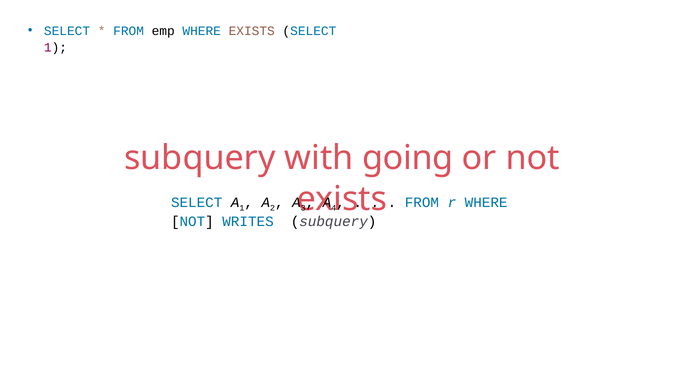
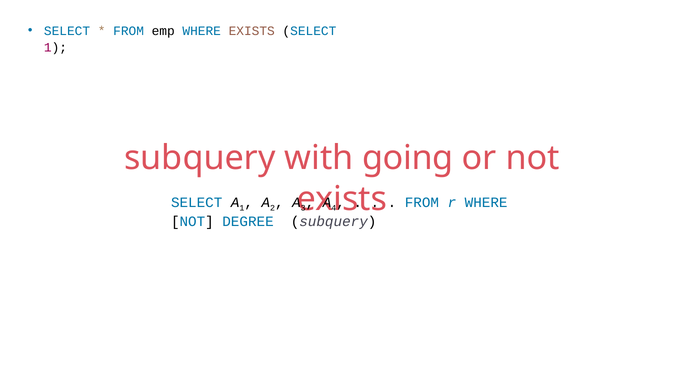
WRITES: WRITES -> DEGREE
